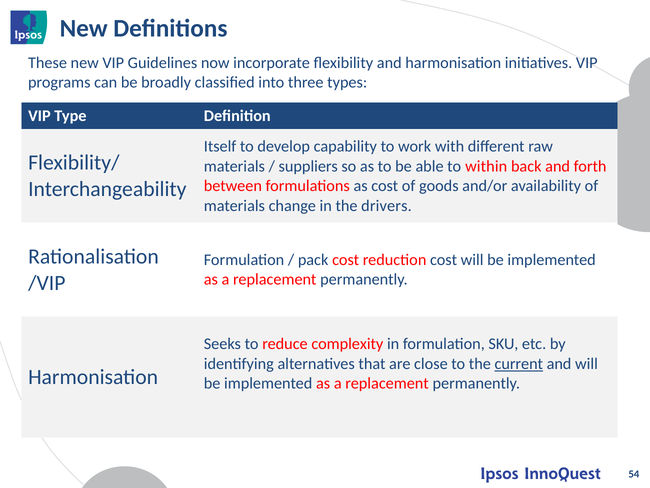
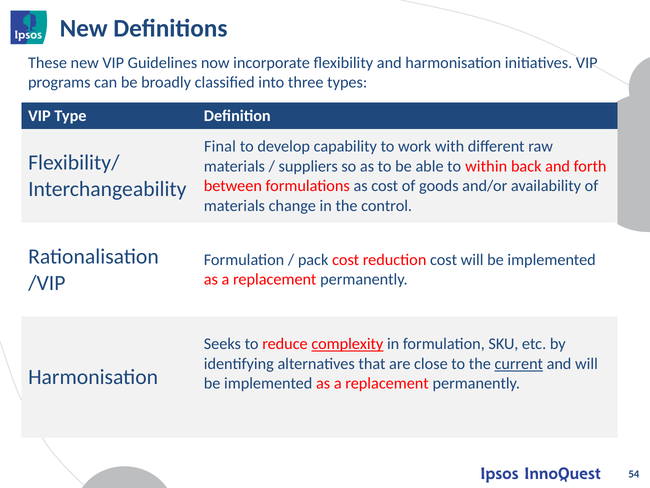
Itself: Itself -> Final
drivers: drivers -> control
complexity underline: none -> present
